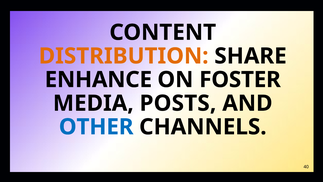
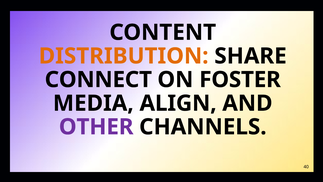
ENHANCE: ENHANCE -> CONNECT
POSTS: POSTS -> ALIGN
OTHER colour: blue -> purple
